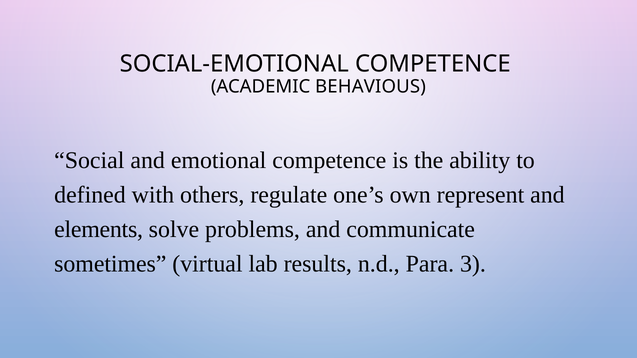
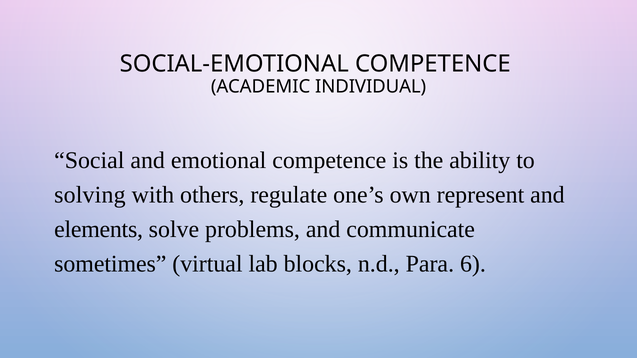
BEHAVIOUS: BEHAVIOUS -> INDIVIDUAL
defined: defined -> solving
results: results -> blocks
3: 3 -> 6
